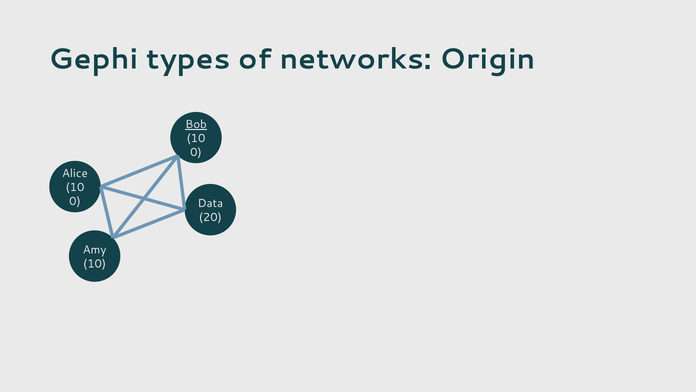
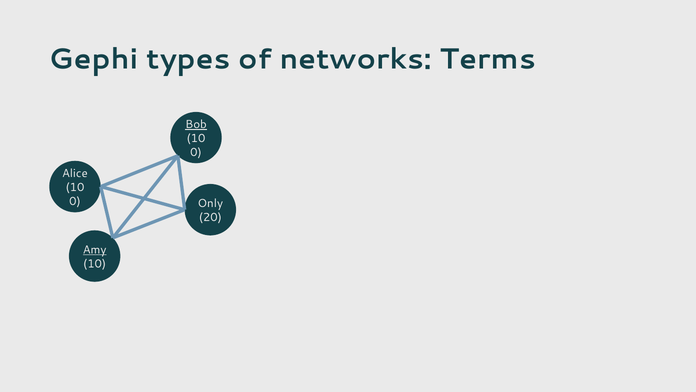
Origin: Origin -> Terms
Data: Data -> Only
Amy underline: none -> present
